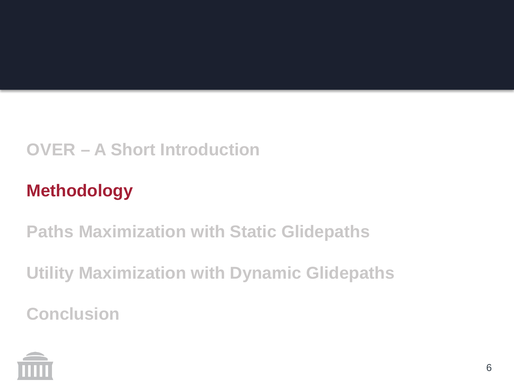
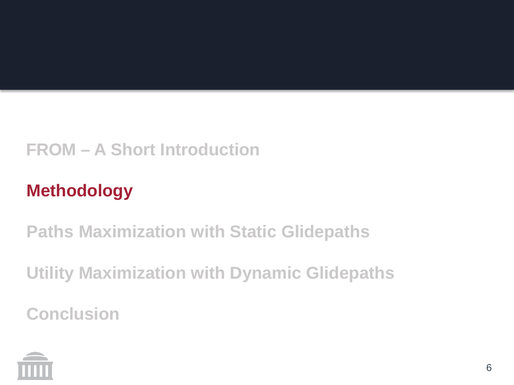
OVER: OVER -> FROM
